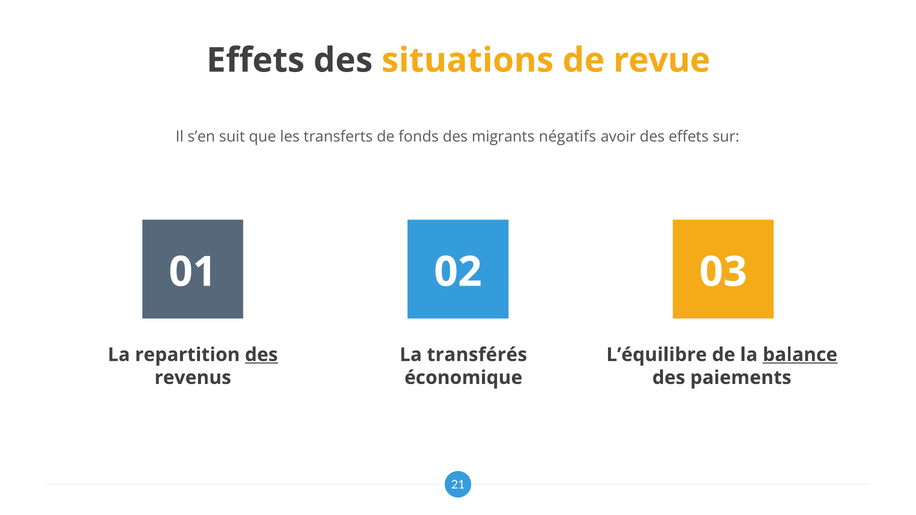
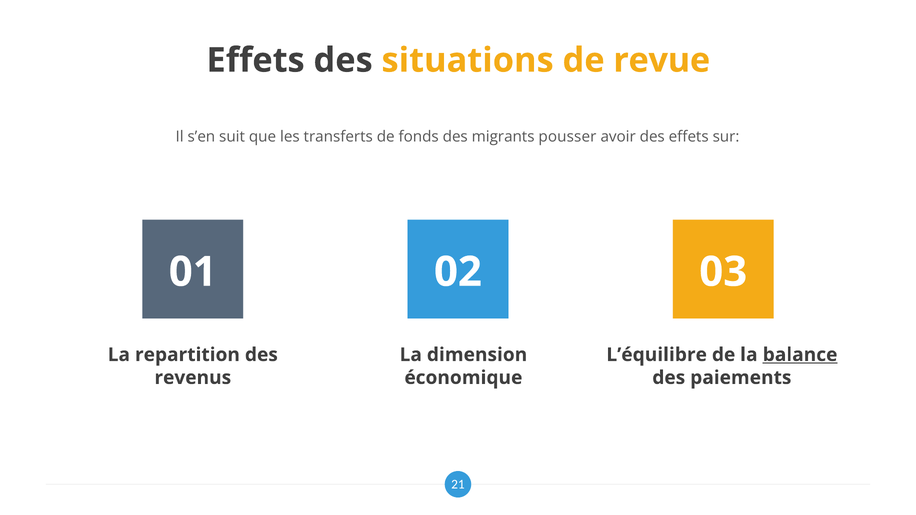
négatifs: négatifs -> pousser
des at (261, 355) underline: present -> none
transférés: transférés -> dimension
